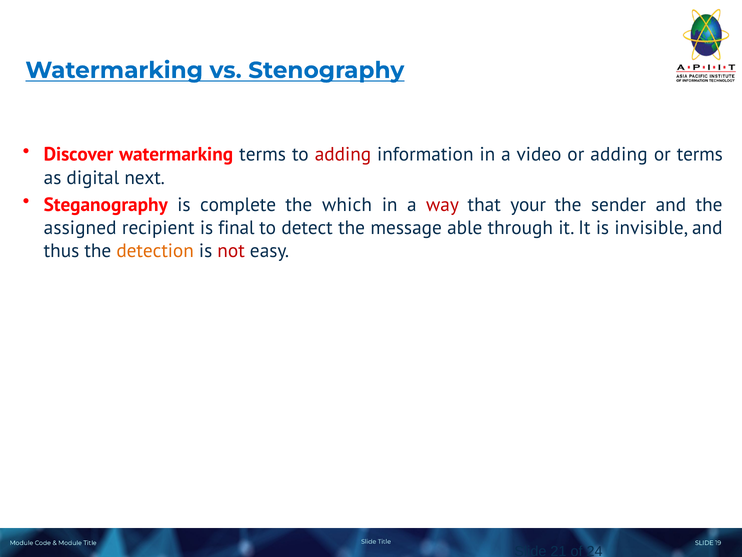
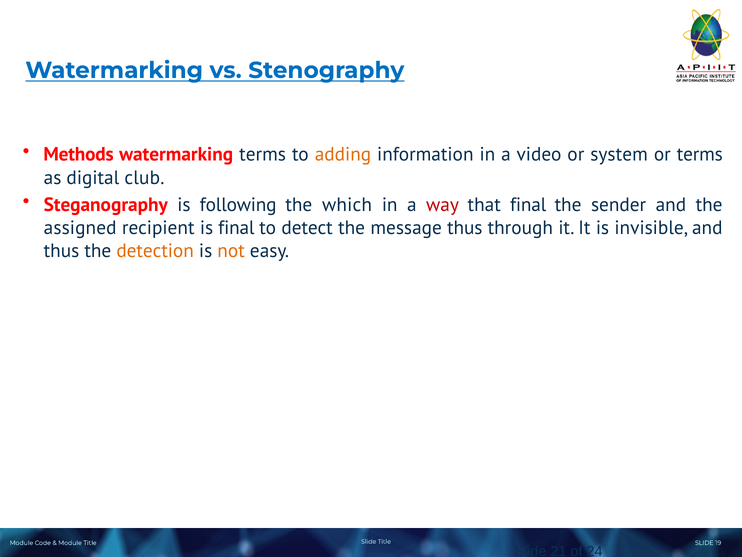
Discover: Discover -> Methods
adding at (343, 154) colour: red -> orange
or adding: adding -> system
next: next -> club
complete: complete -> following
that your: your -> final
message able: able -> thus
not colour: red -> orange
